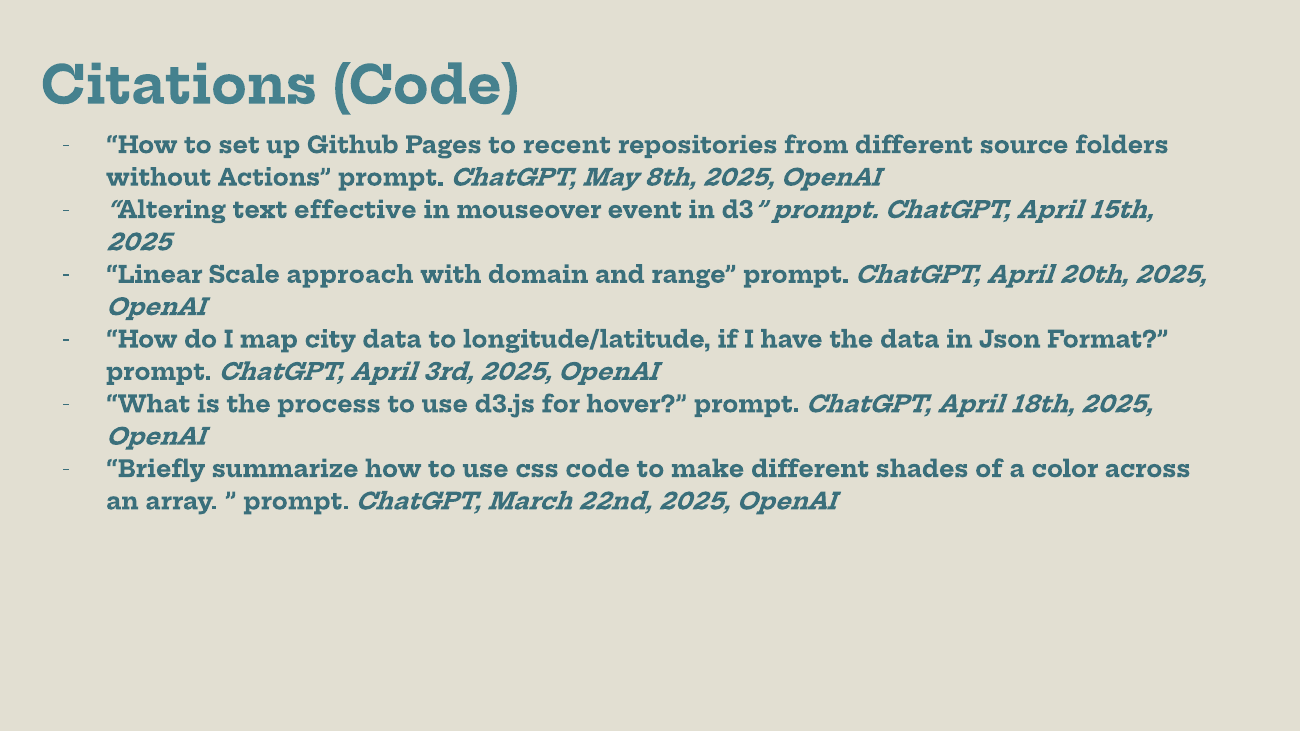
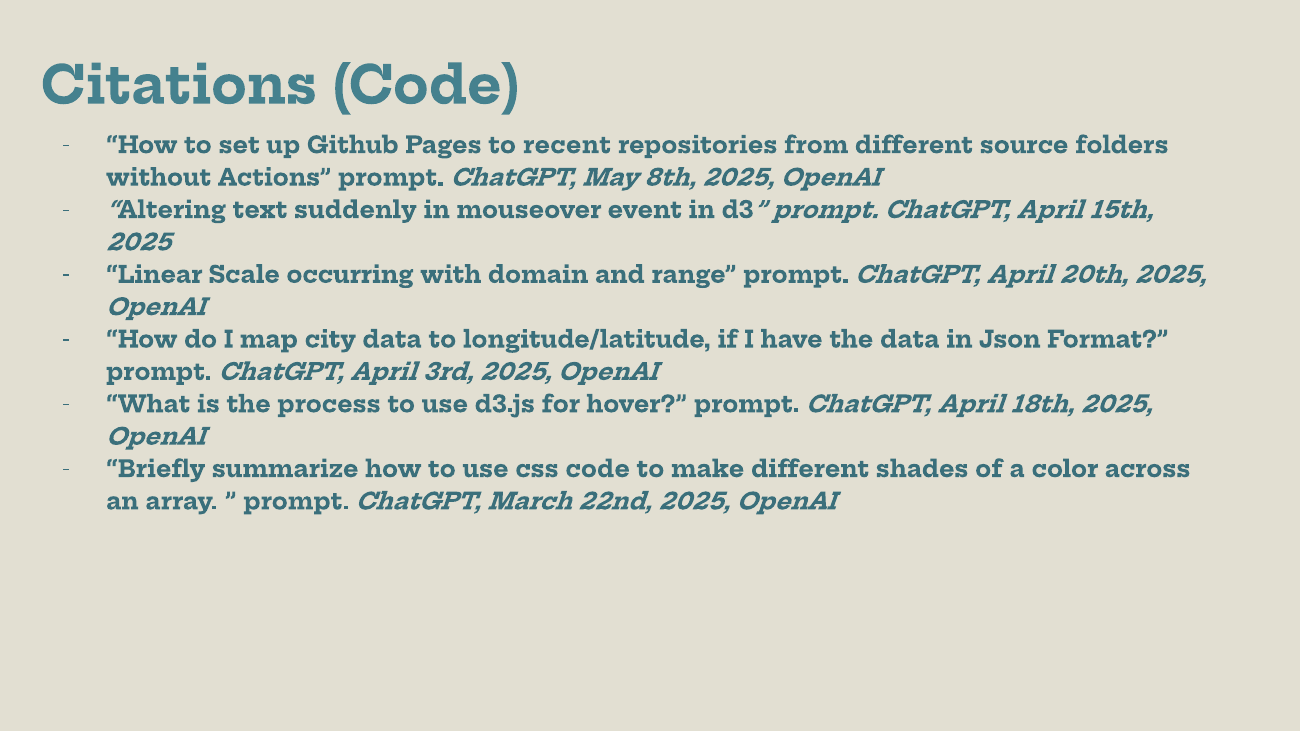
effective: effective -> suddenly
approach: approach -> occurring
